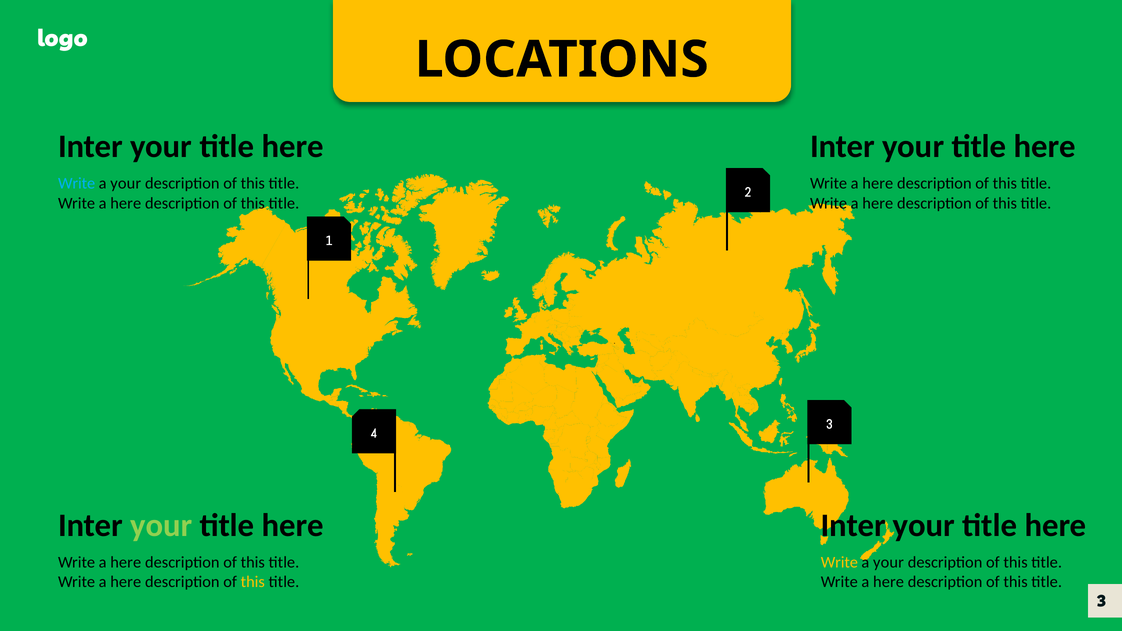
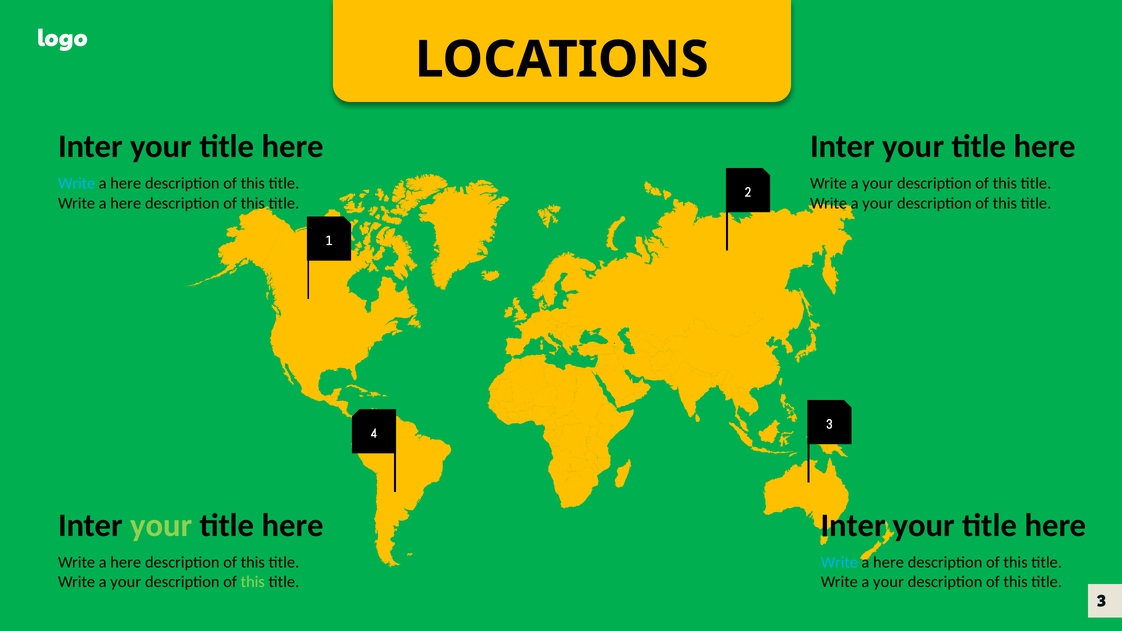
your at (126, 184): your -> here
here at (878, 184): here -> your
here at (878, 203): here -> your
Write at (839, 562) colour: yellow -> light blue
your at (888, 562): your -> here
here at (126, 582): here -> your
this at (253, 582) colour: yellow -> light green
here at (889, 582): here -> your
